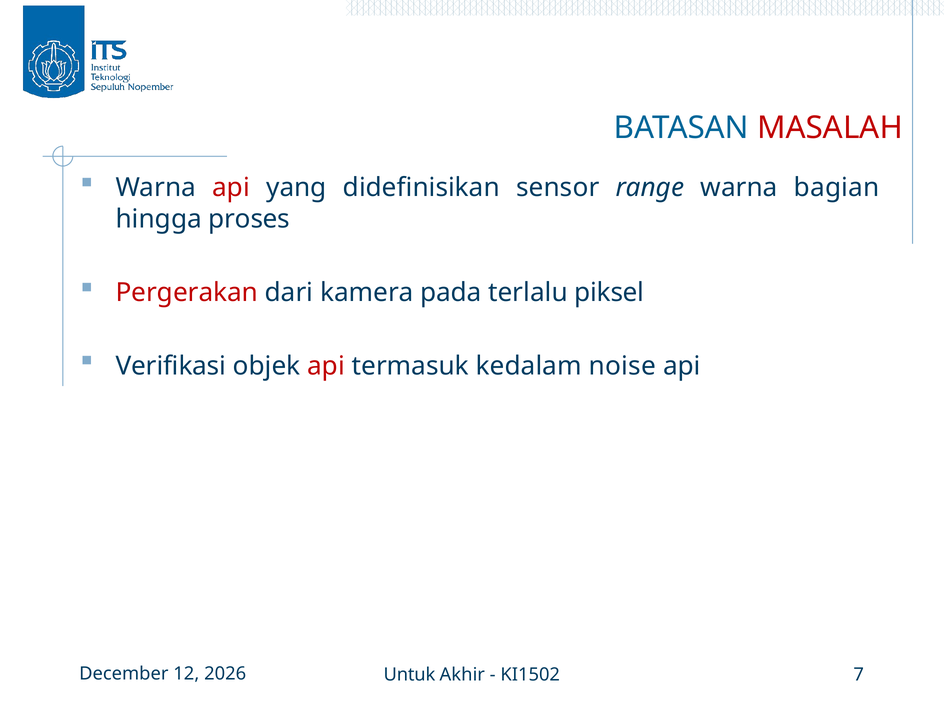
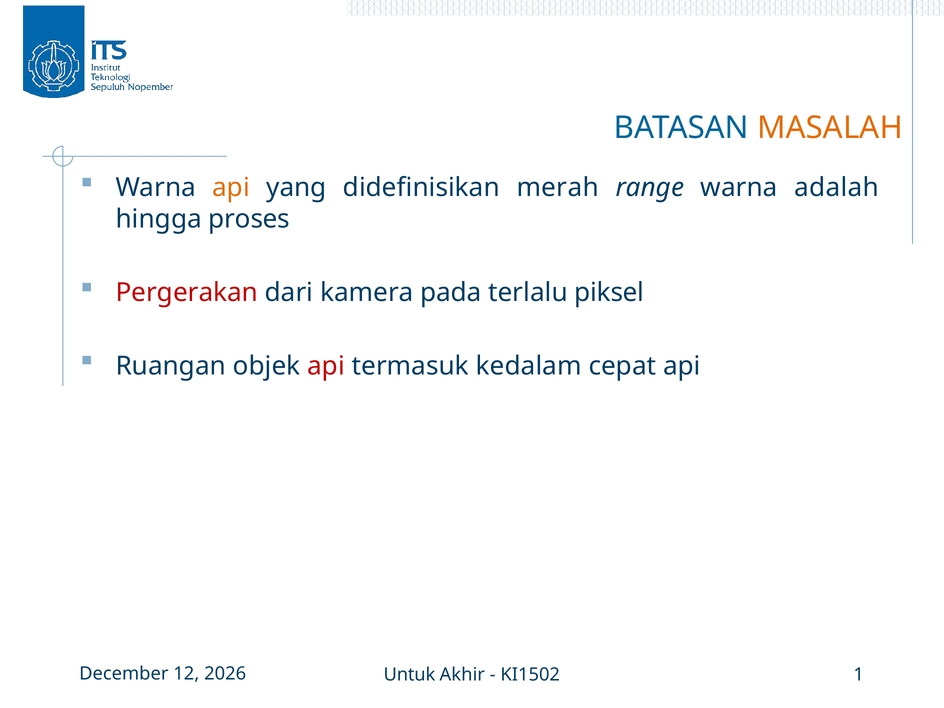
MASALAH colour: red -> orange
api at (231, 188) colour: red -> orange
sensor: sensor -> merah
bagian: bagian -> adalah
Verifikasi: Verifikasi -> Ruangan
noise: noise -> cepat
7: 7 -> 1
